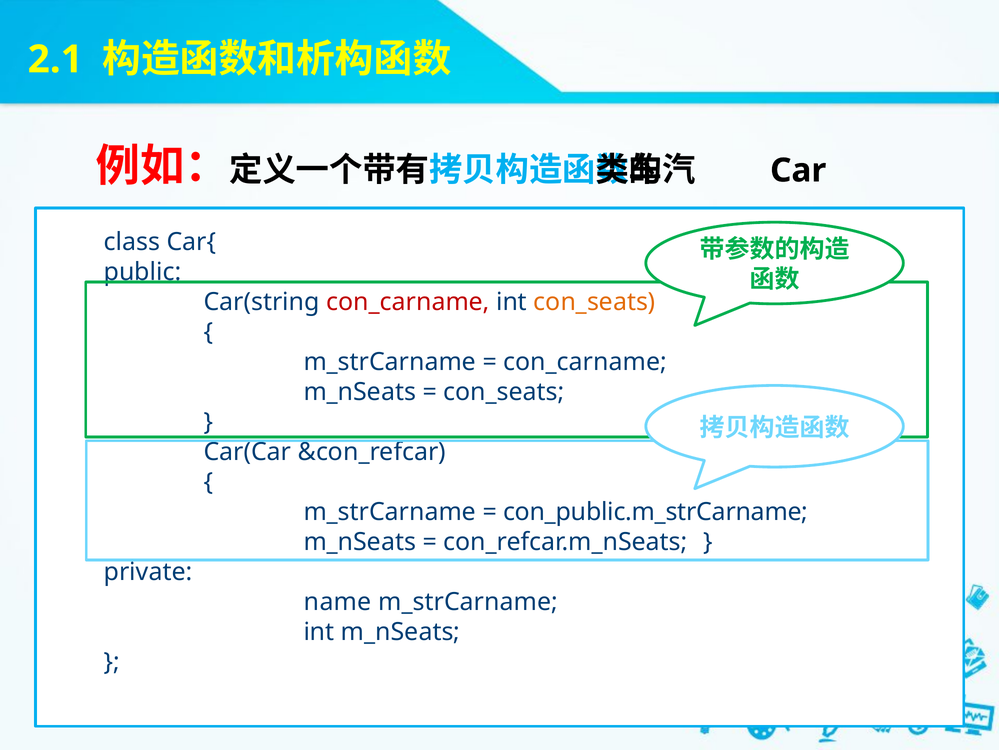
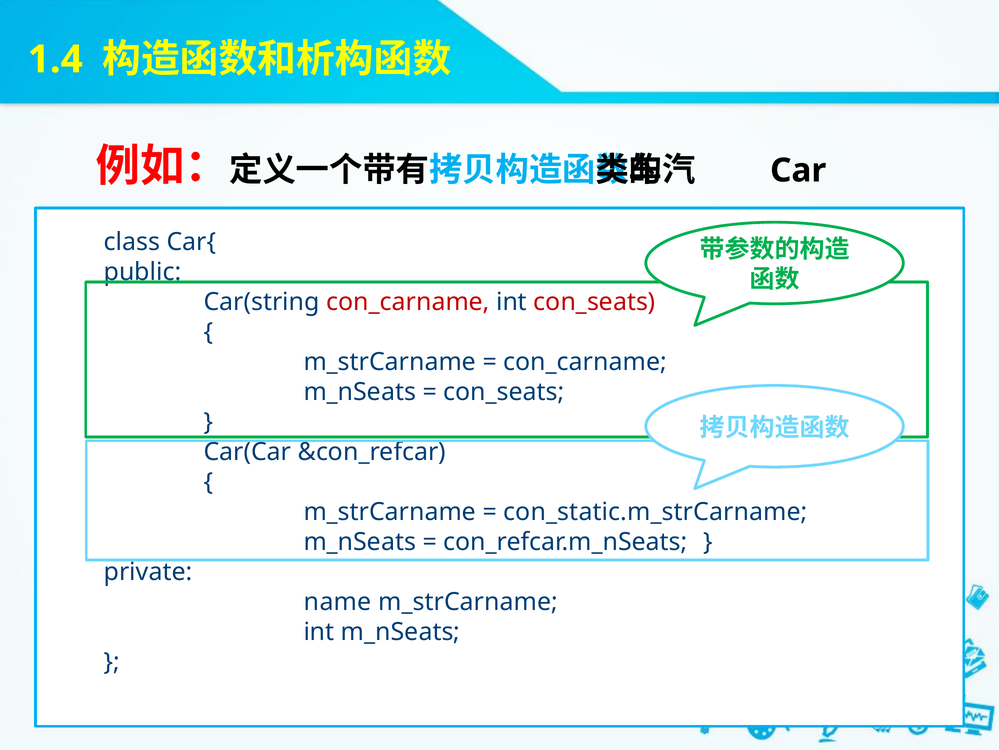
2.1: 2.1 -> 1.4
con_seats at (594, 302) colour: orange -> red
con_public.m_strCarname: con_public.m_strCarname -> con_static.m_strCarname
